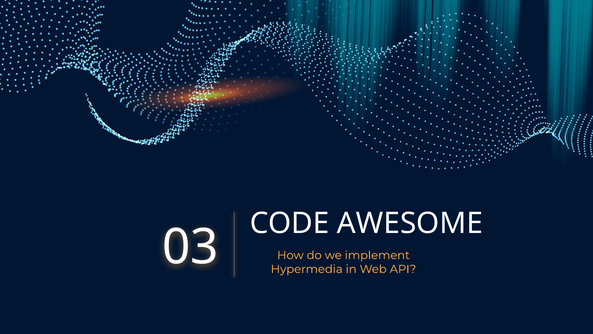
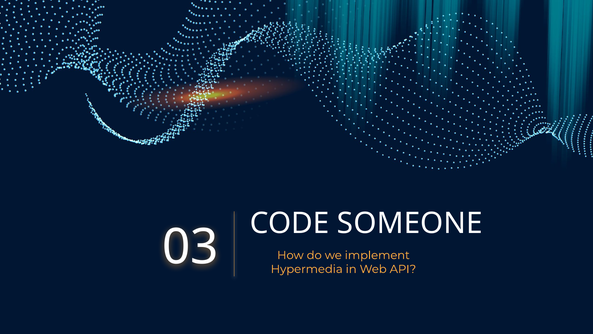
AWESOME: AWESOME -> SOMEONE
